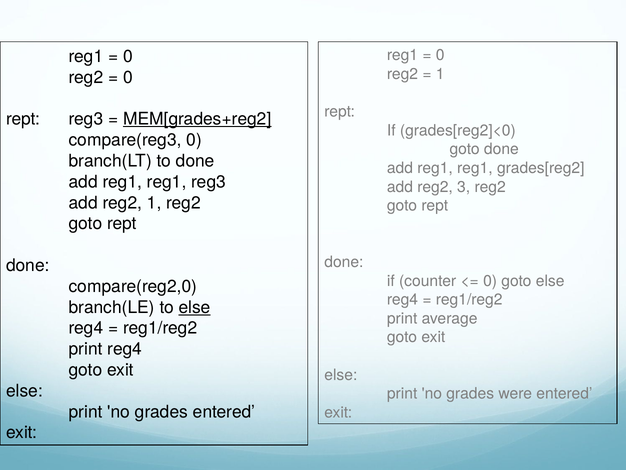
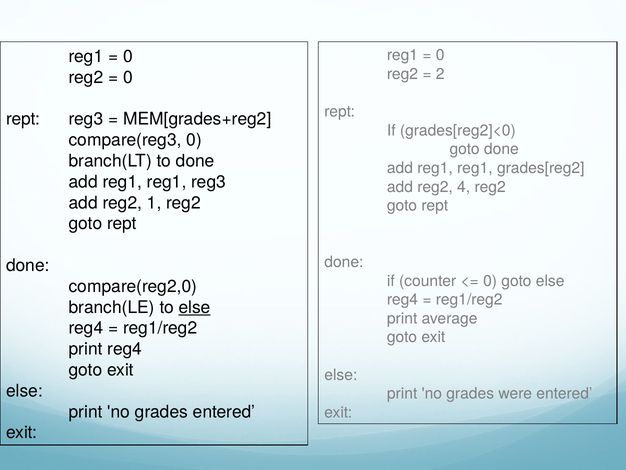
1 at (440, 74): 1 -> 2
MEM[grades+reg2 underline: present -> none
3: 3 -> 4
